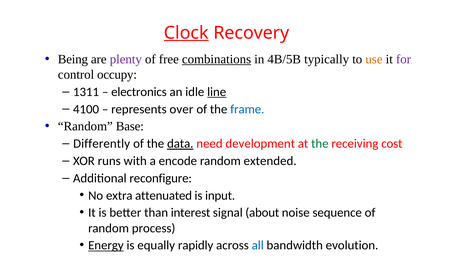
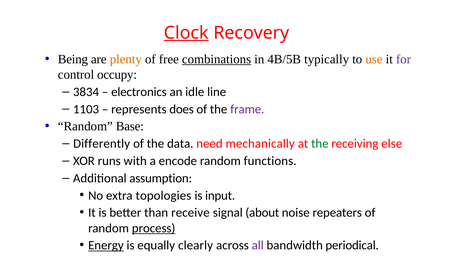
plenty colour: purple -> orange
1311: 1311 -> 3834
line underline: present -> none
4100: 4100 -> 1103
over: over -> does
frame colour: blue -> purple
data underline: present -> none
development: development -> mechanically
cost: cost -> else
extended: extended -> functions
reconfigure: reconfigure -> assumption
attenuated: attenuated -> topologies
interest: interest -> receive
sequence: sequence -> repeaters
process underline: none -> present
rapidly: rapidly -> clearly
all colour: blue -> purple
evolution: evolution -> periodical
